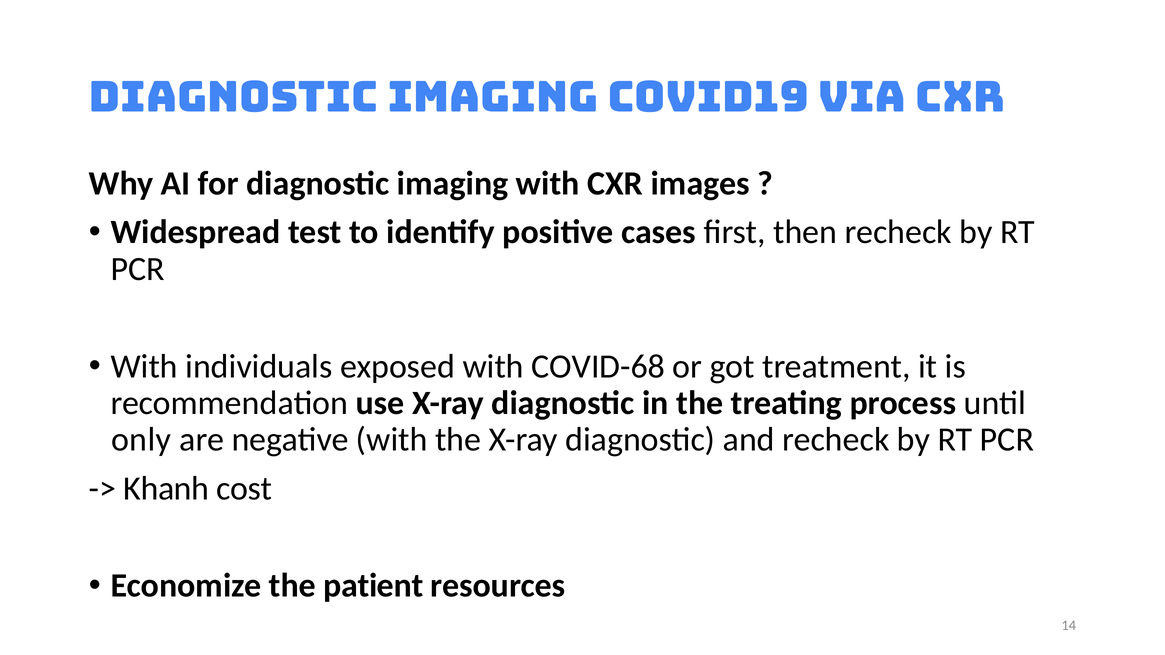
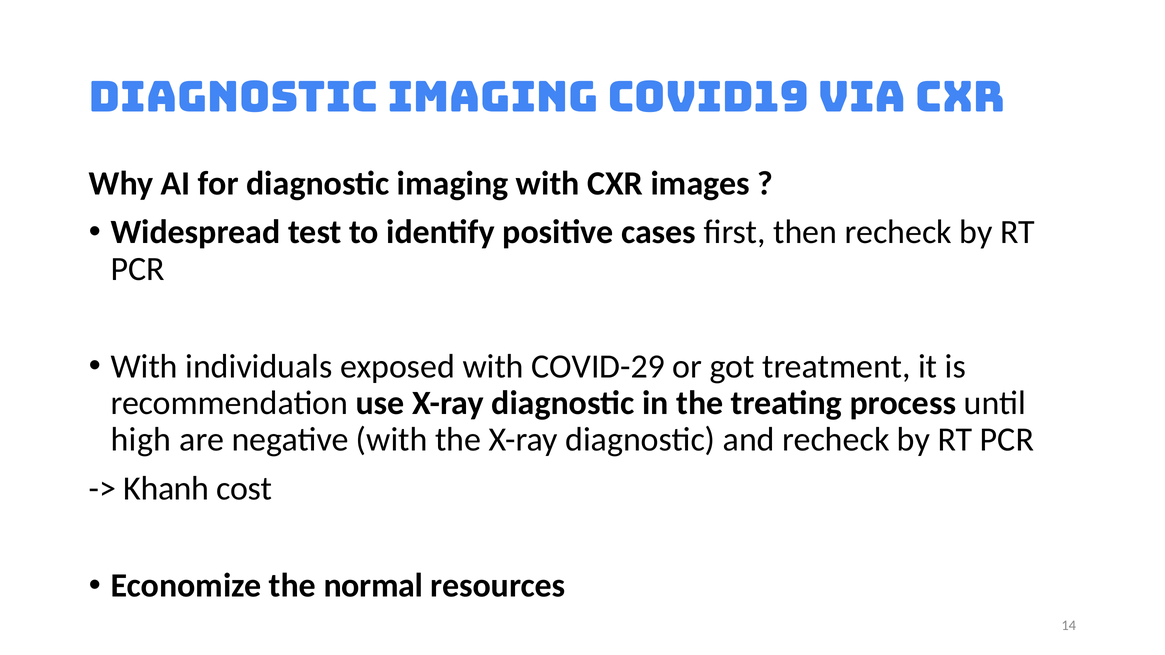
COVID-68: COVID-68 -> COVID-29
only: only -> high
patient: patient -> normal
